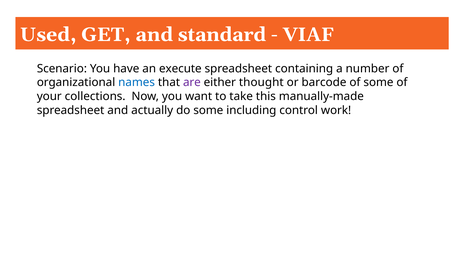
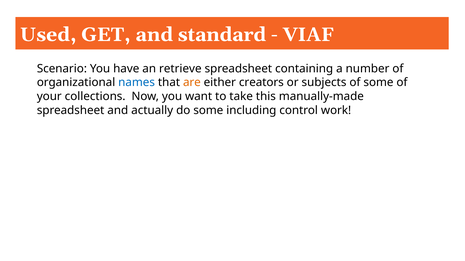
execute: execute -> retrieve
are colour: purple -> orange
thought: thought -> creators
barcode: barcode -> subjects
